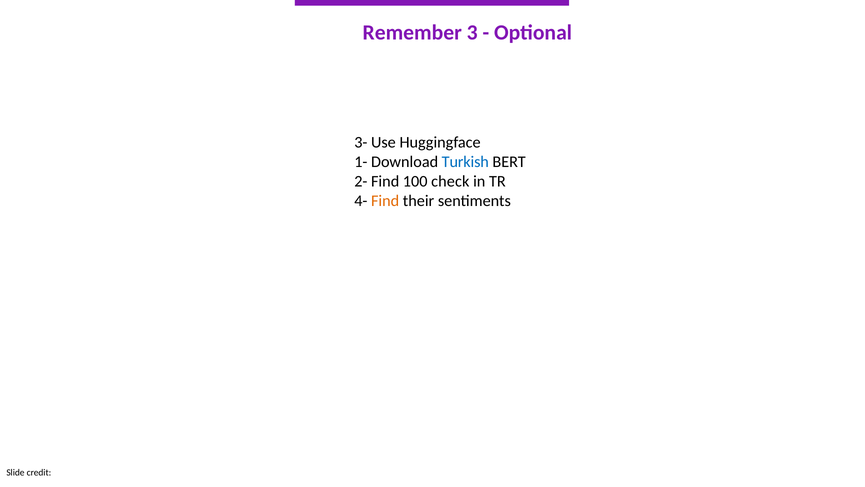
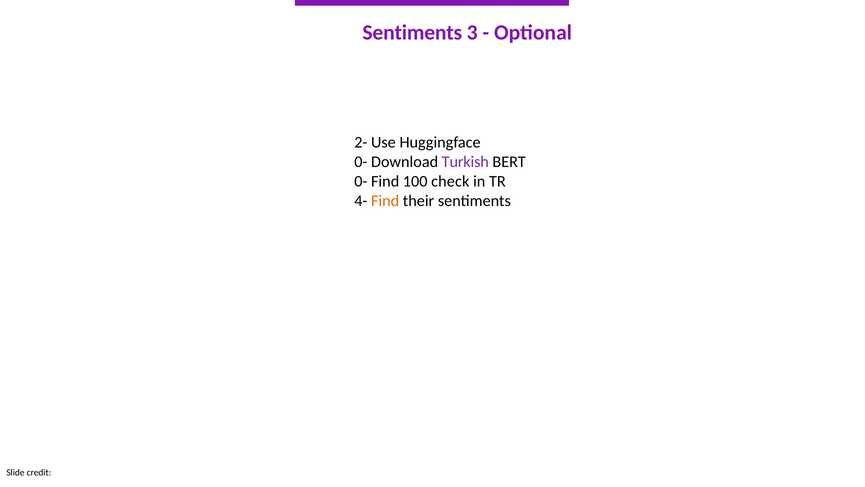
Remember at (412, 32): Remember -> Sentiments
3-: 3- -> 2-
1- at (361, 162): 1- -> 0-
Turkish colour: blue -> purple
2- at (361, 181): 2- -> 0-
